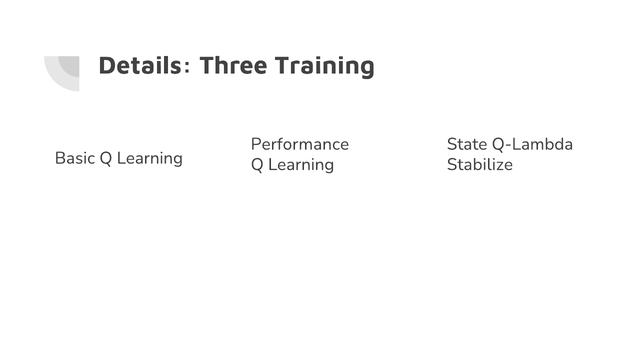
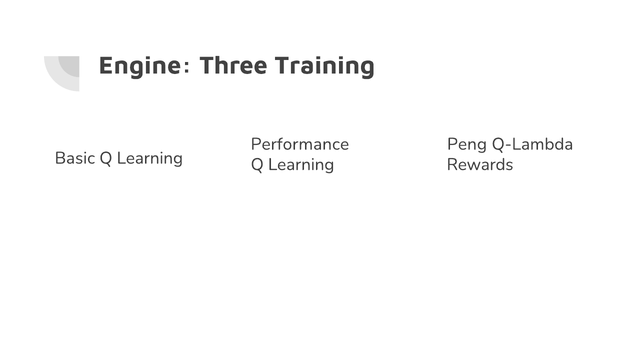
Details: Details -> Engine
State: State -> Peng
Stabilize: Stabilize -> Rewards
